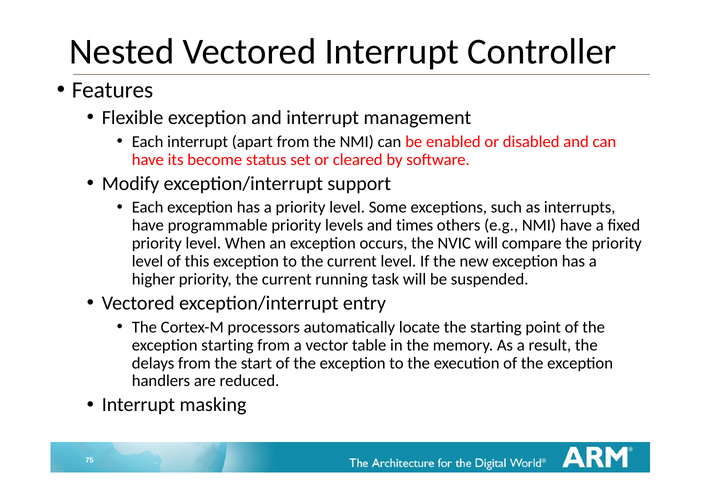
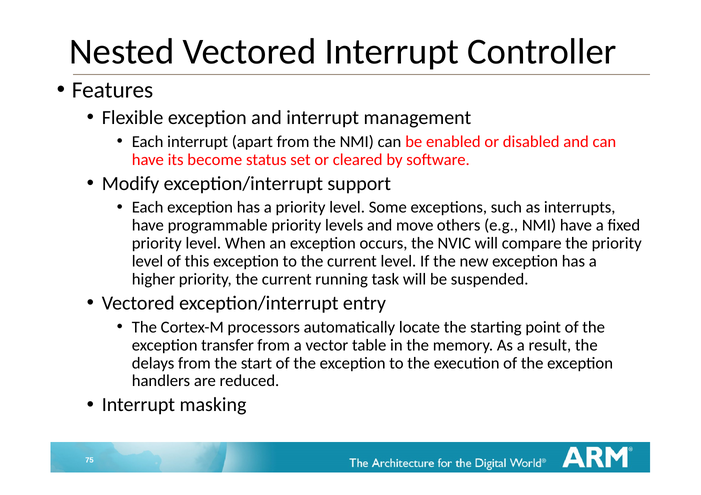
times: times -> move
exception starting: starting -> transfer
